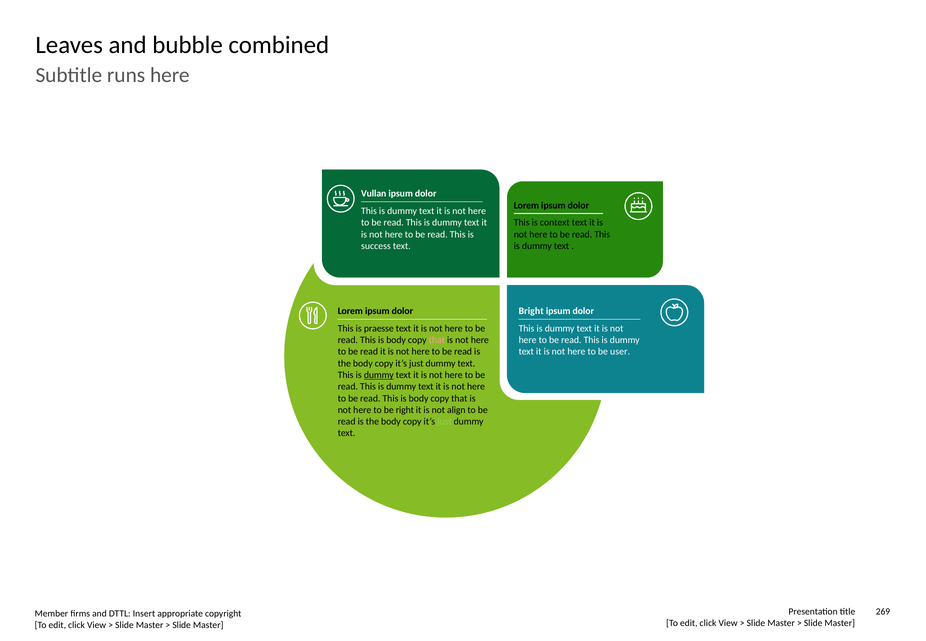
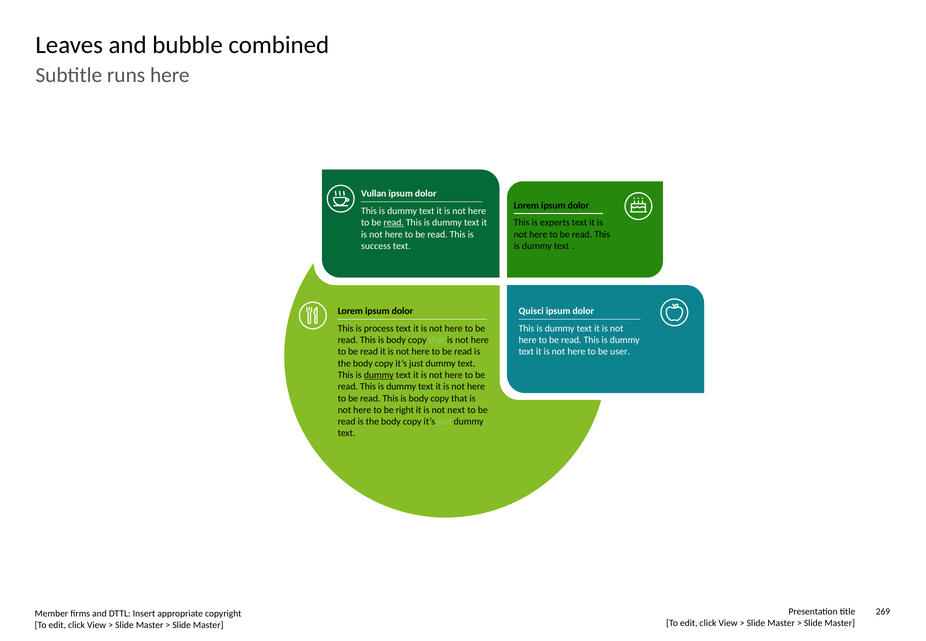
read at (394, 223) underline: none -> present
context: context -> experts
Bright: Bright -> Quisci
praesse: praesse -> process
that at (437, 340) colour: pink -> light green
align: align -> next
